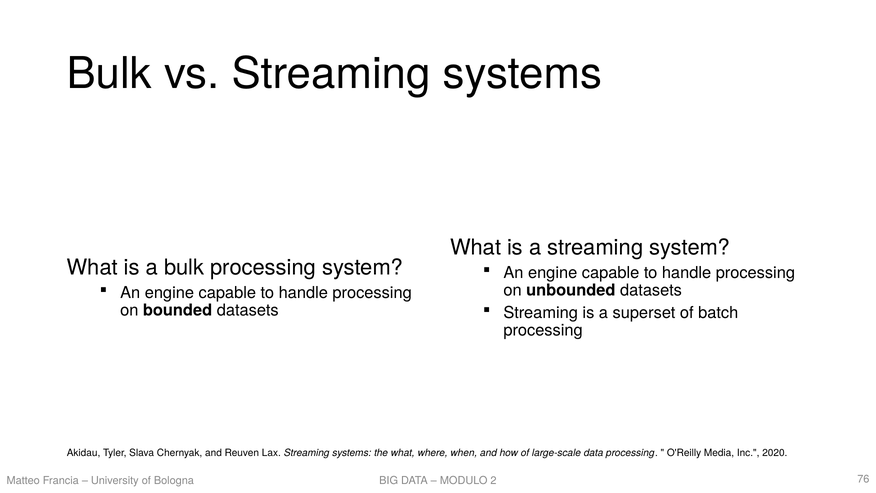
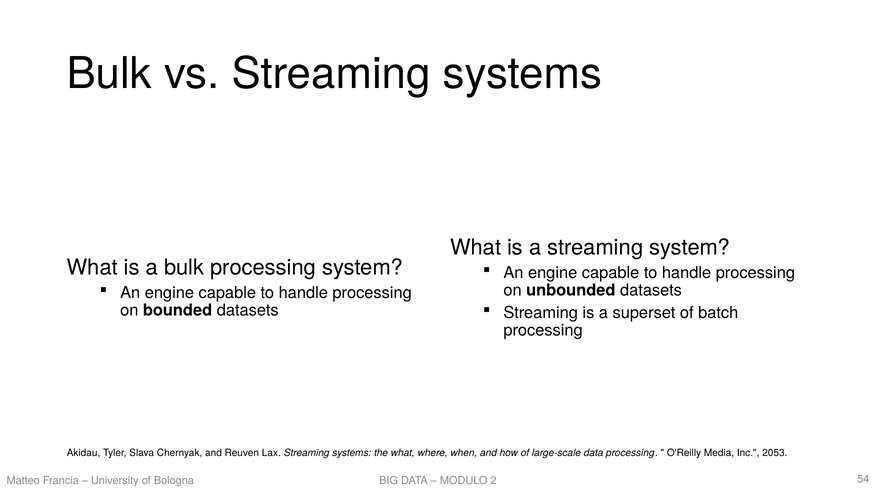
2020: 2020 -> 2053
76: 76 -> 54
